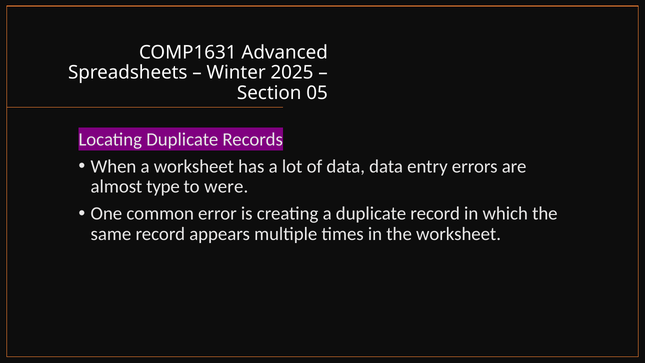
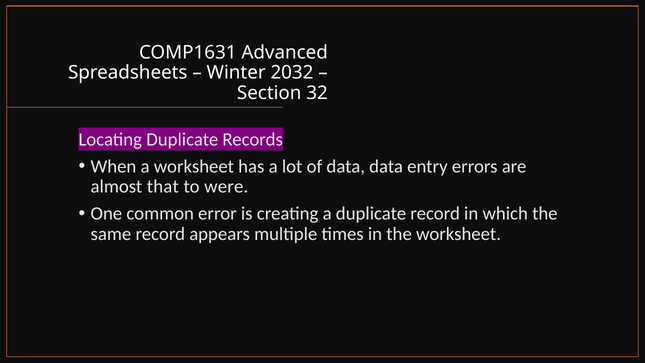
2025: 2025 -> 2032
05: 05 -> 32
type: type -> that
